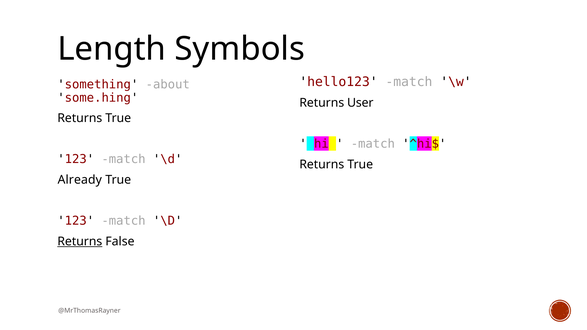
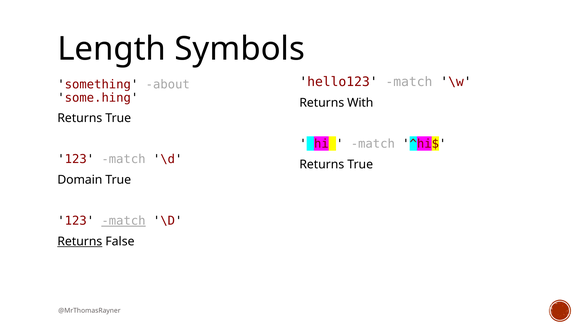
User: User -> With
Already: Already -> Domain
match at (124, 221) underline: none -> present
